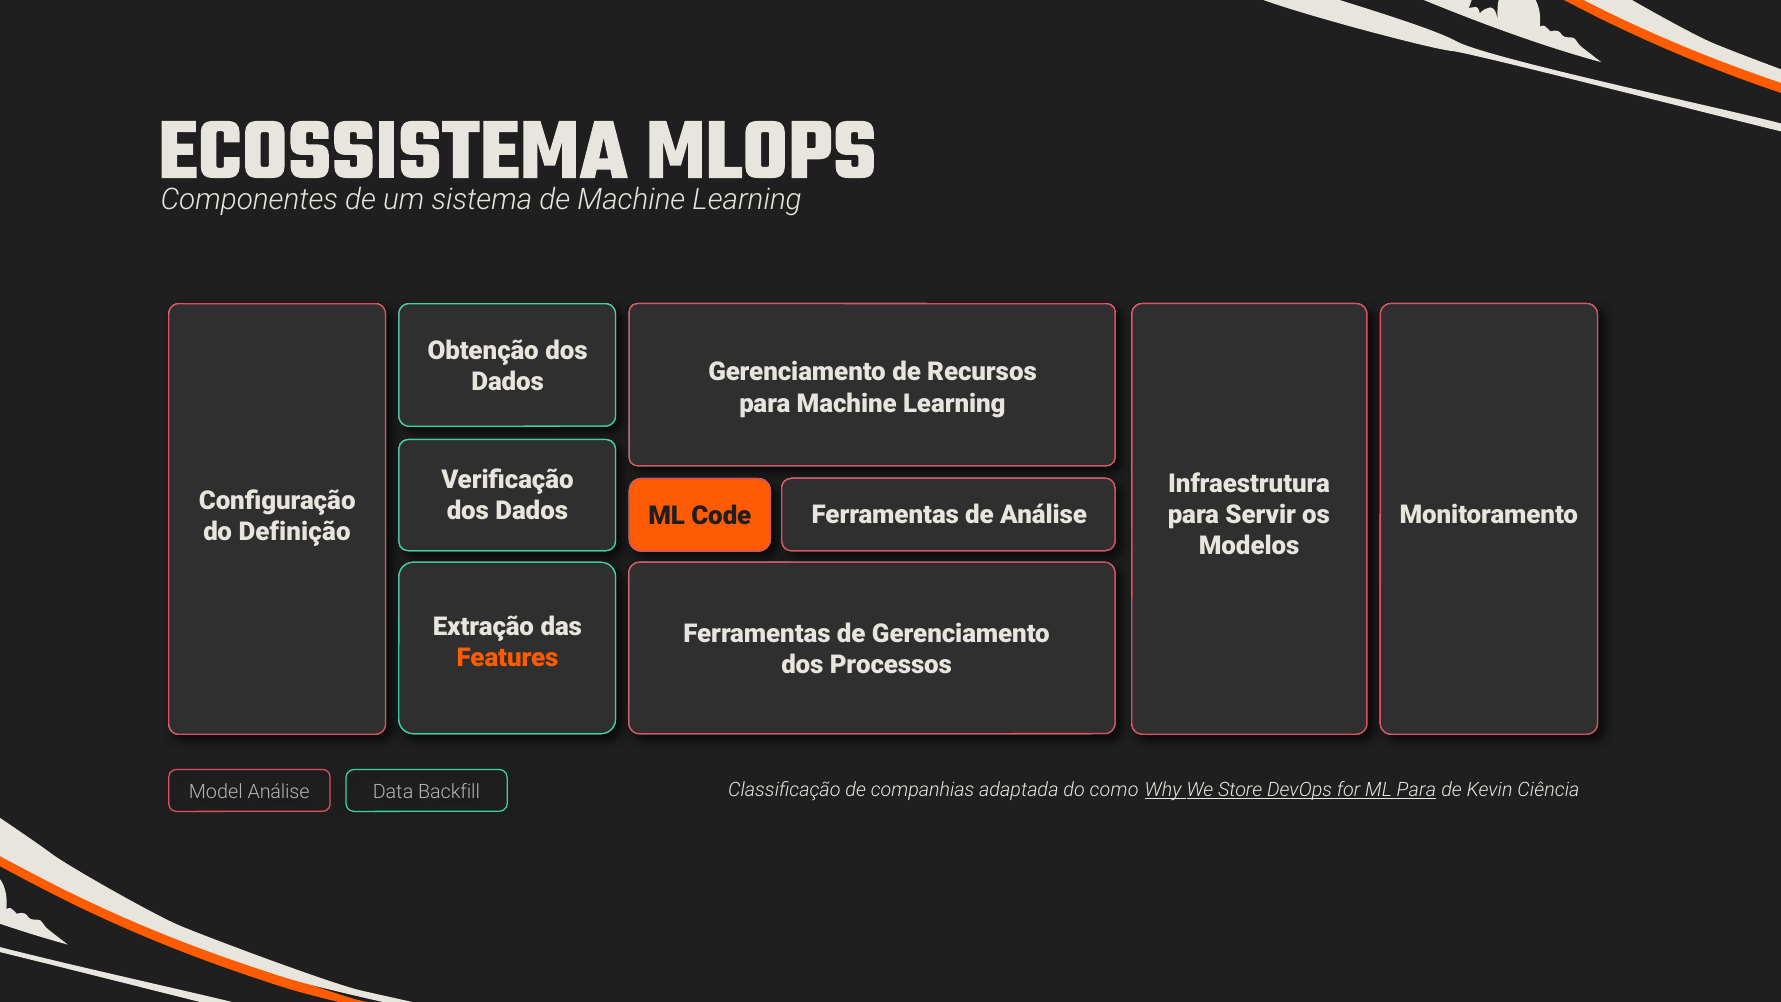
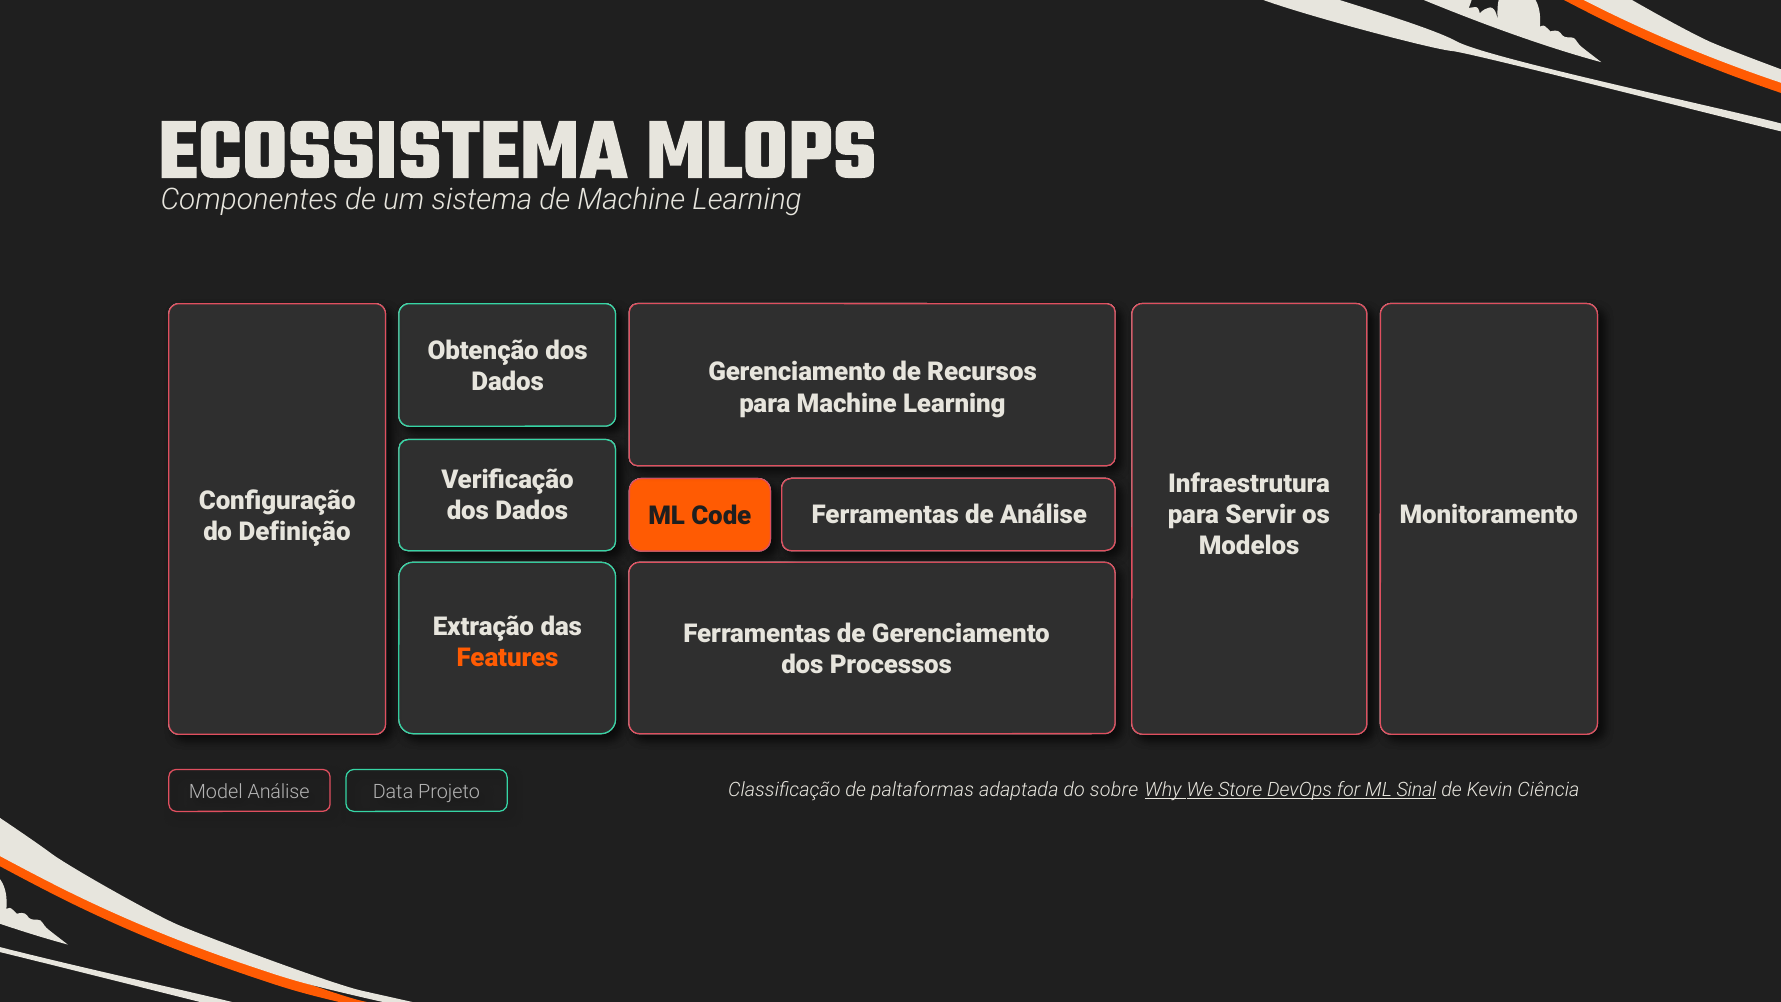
Backfill: Backfill -> Projeto
companhias: companhias -> paltaformas
como: como -> sobre
ML Para: Para -> Sinal
